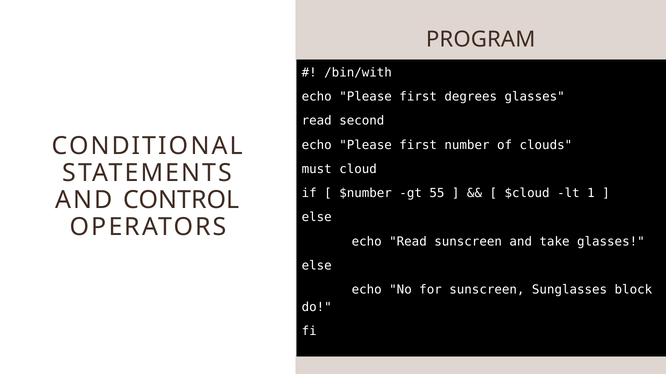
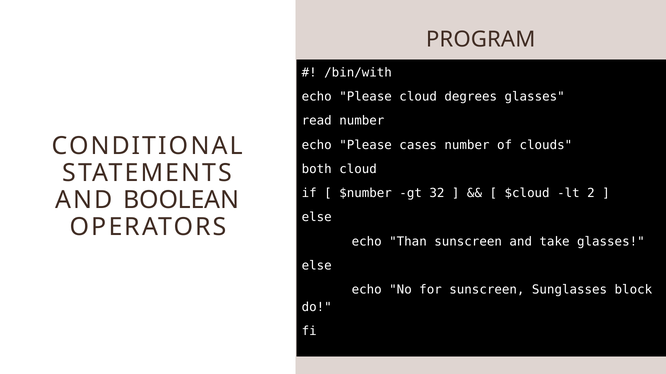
first at (418, 97): first -> cloud
read second: second -> number
first at (418, 145): first -> cases
must: must -> both
55: 55 -> 32
1: 1 -> 2
CONTROL: CONTROL -> BOOLEAN
echo Read: Read -> Than
